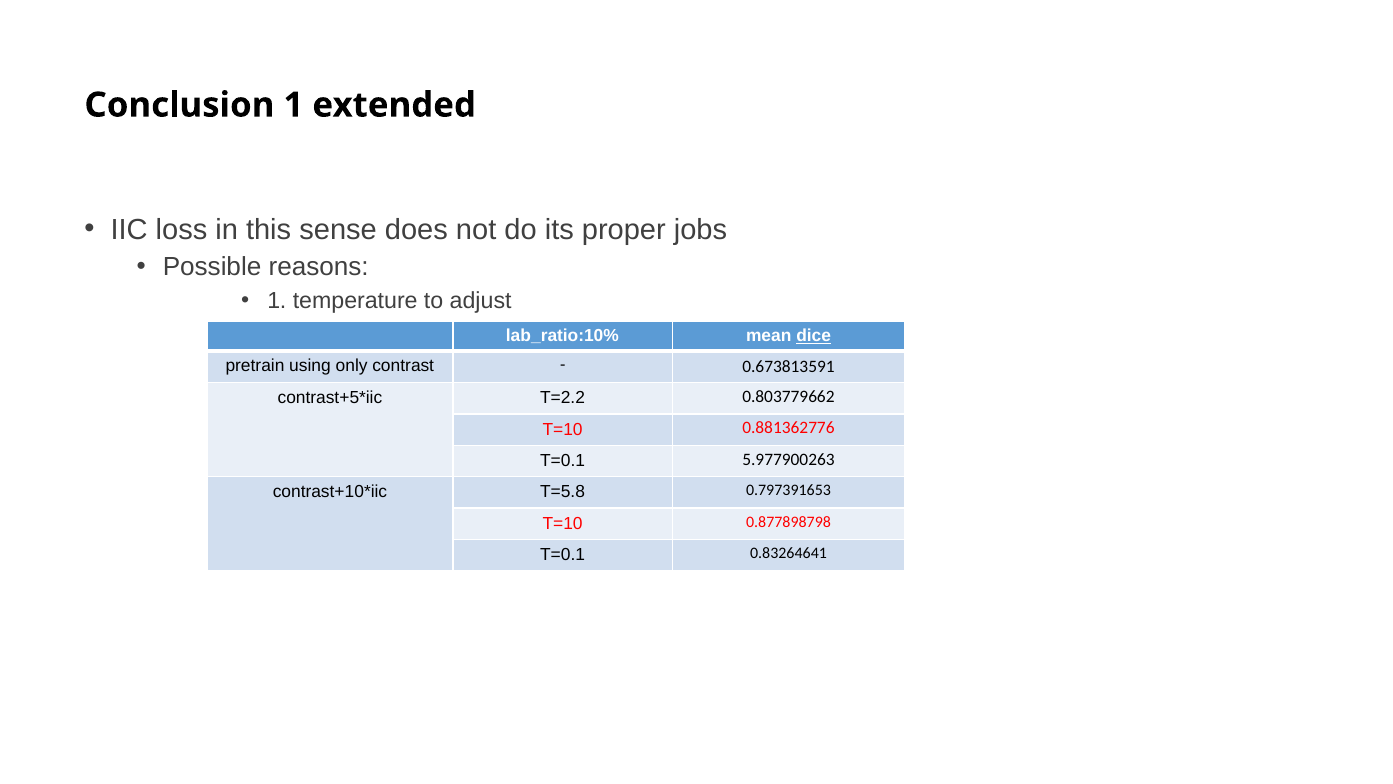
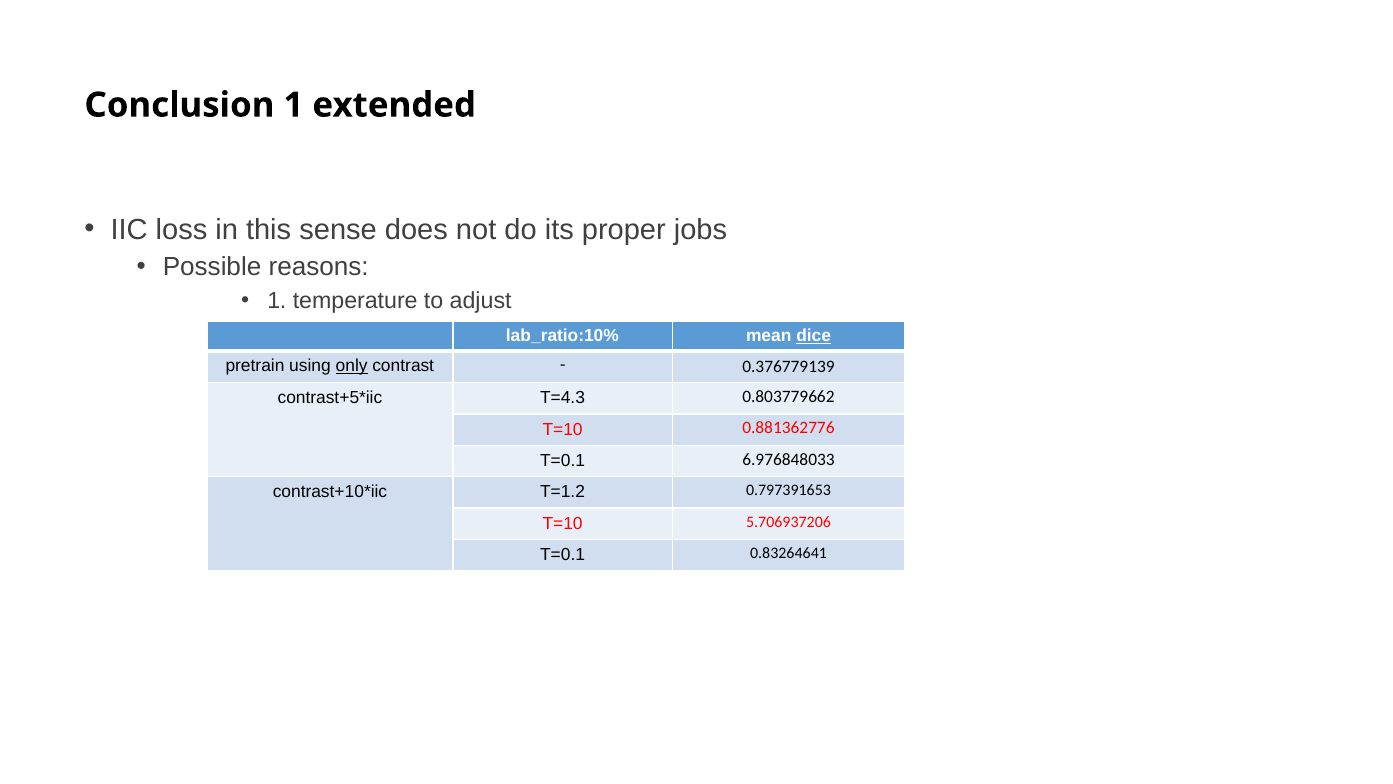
only underline: none -> present
0.673813591: 0.673813591 -> 0.376779139
T=2.2: T=2.2 -> T=4.3
5.977900263: 5.977900263 -> 6.976848033
T=5.8: T=5.8 -> T=1.2
0.877898798: 0.877898798 -> 5.706937206
